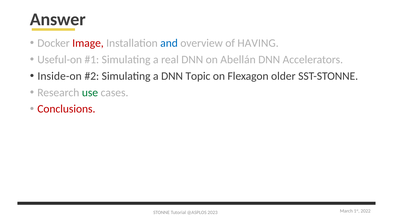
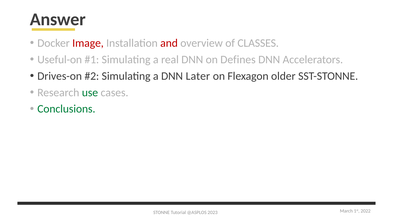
and colour: blue -> red
HAVING: HAVING -> CLASSES
Abellán: Abellán -> Defines
Inside-on: Inside-on -> Drives-on
Topic: Topic -> Later
Conclusions colour: red -> green
